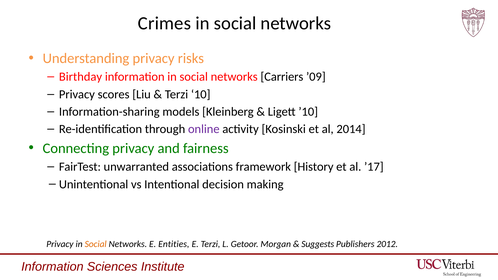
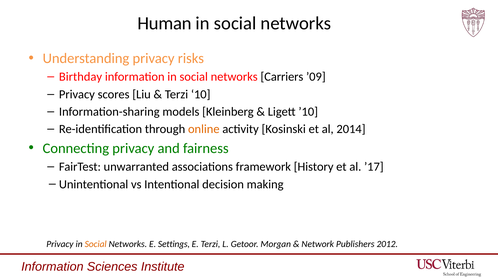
Crimes: Crimes -> Human
online colour: purple -> orange
Entities: Entities -> Settings
Suggests: Suggests -> Network
